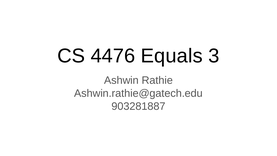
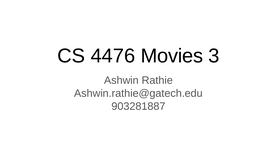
Equals: Equals -> Movies
